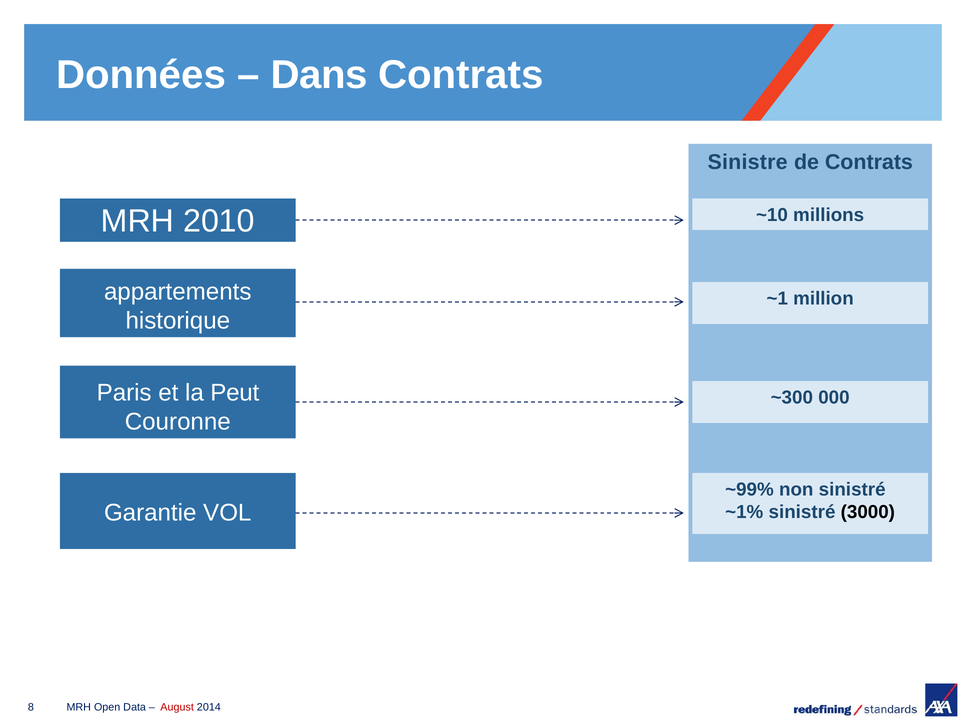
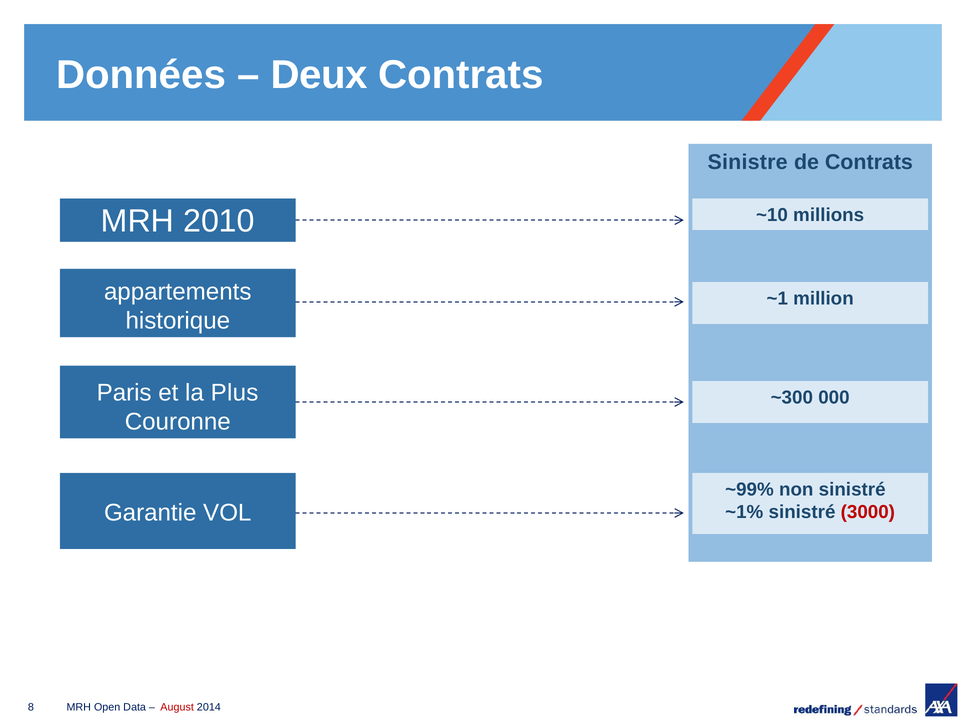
Dans: Dans -> Deux
Peut: Peut -> Plus
3000 colour: black -> red
